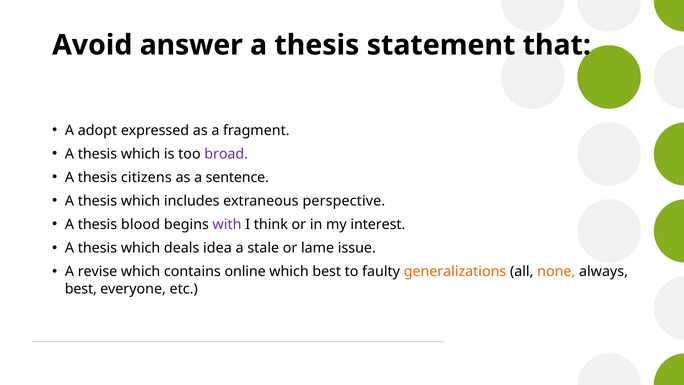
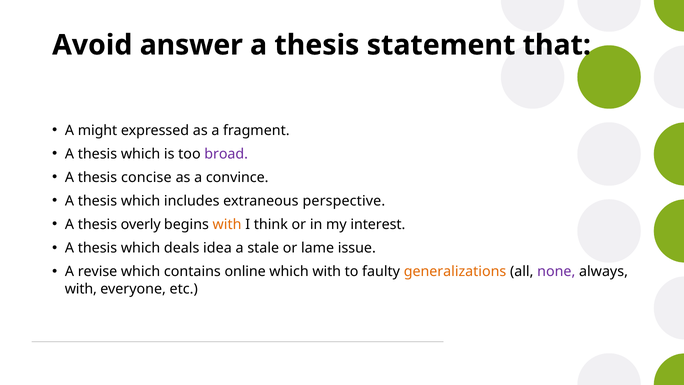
adopt: adopt -> might
citizens: citizens -> concise
sentence: sentence -> convince
blood: blood -> overly
with at (227, 224) colour: purple -> orange
which best: best -> with
none colour: orange -> purple
best at (81, 289): best -> with
